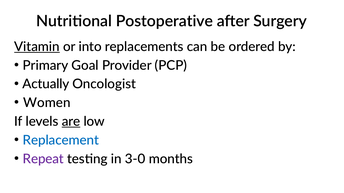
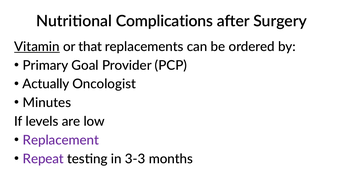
Postoperative: Postoperative -> Complications
into: into -> that
Women: Women -> Minutes
are underline: present -> none
Replacement colour: blue -> purple
3-0: 3-0 -> 3-3
